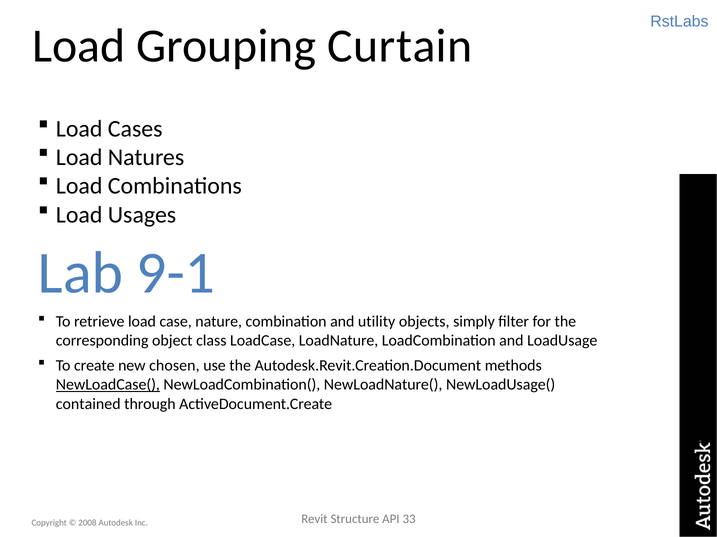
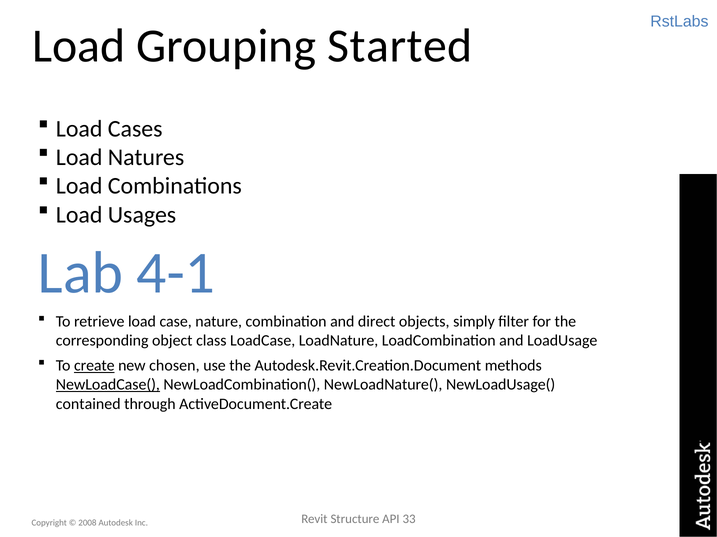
Curtain: Curtain -> Started
9-1: 9-1 -> 4-1
utility: utility -> direct
create underline: none -> present
